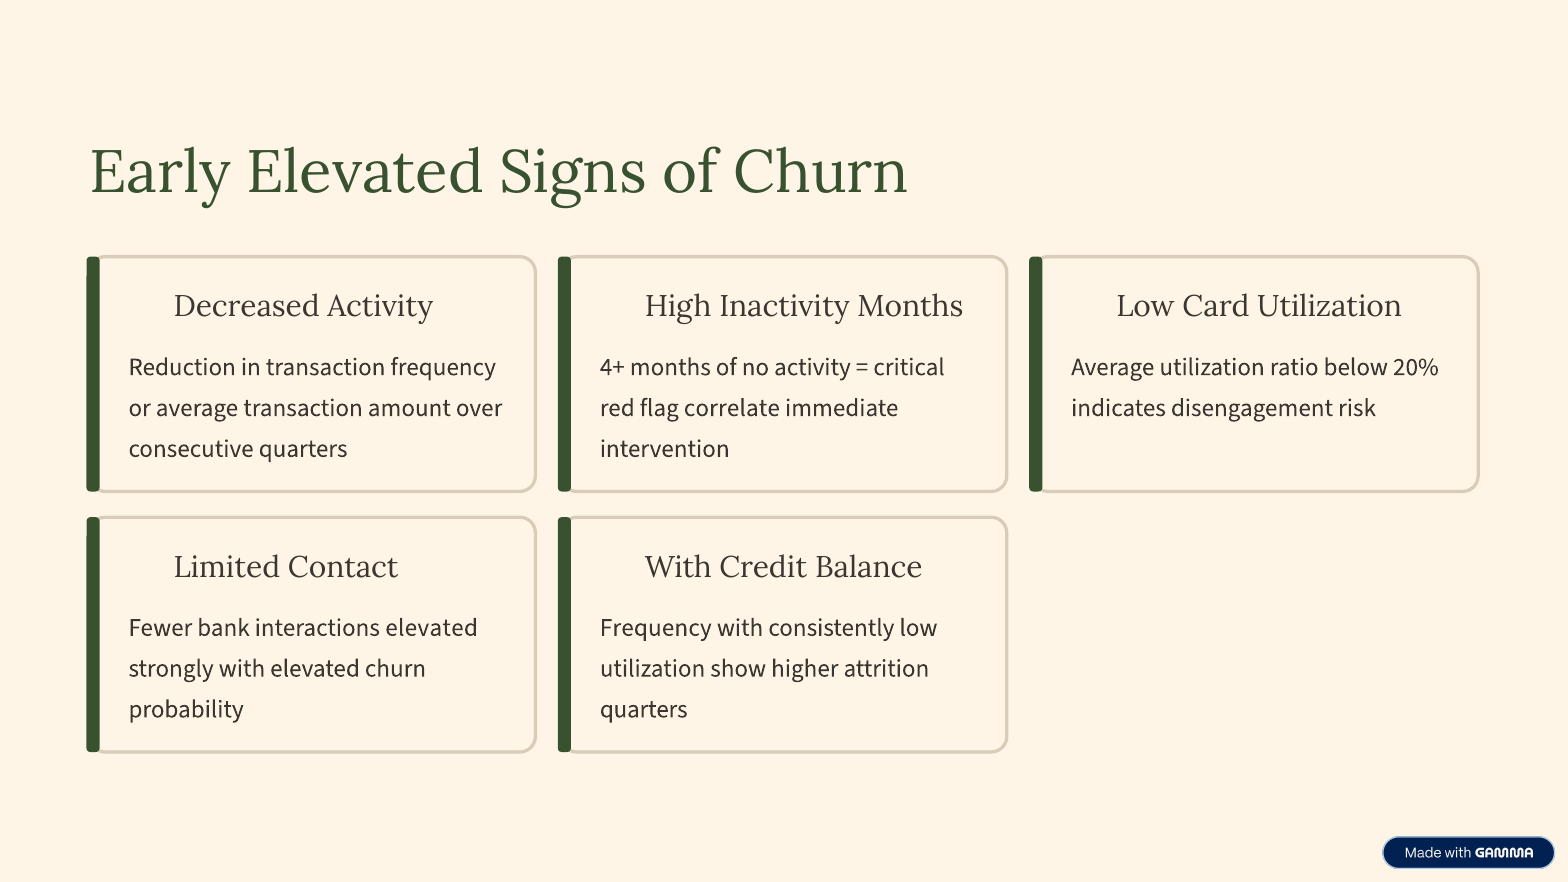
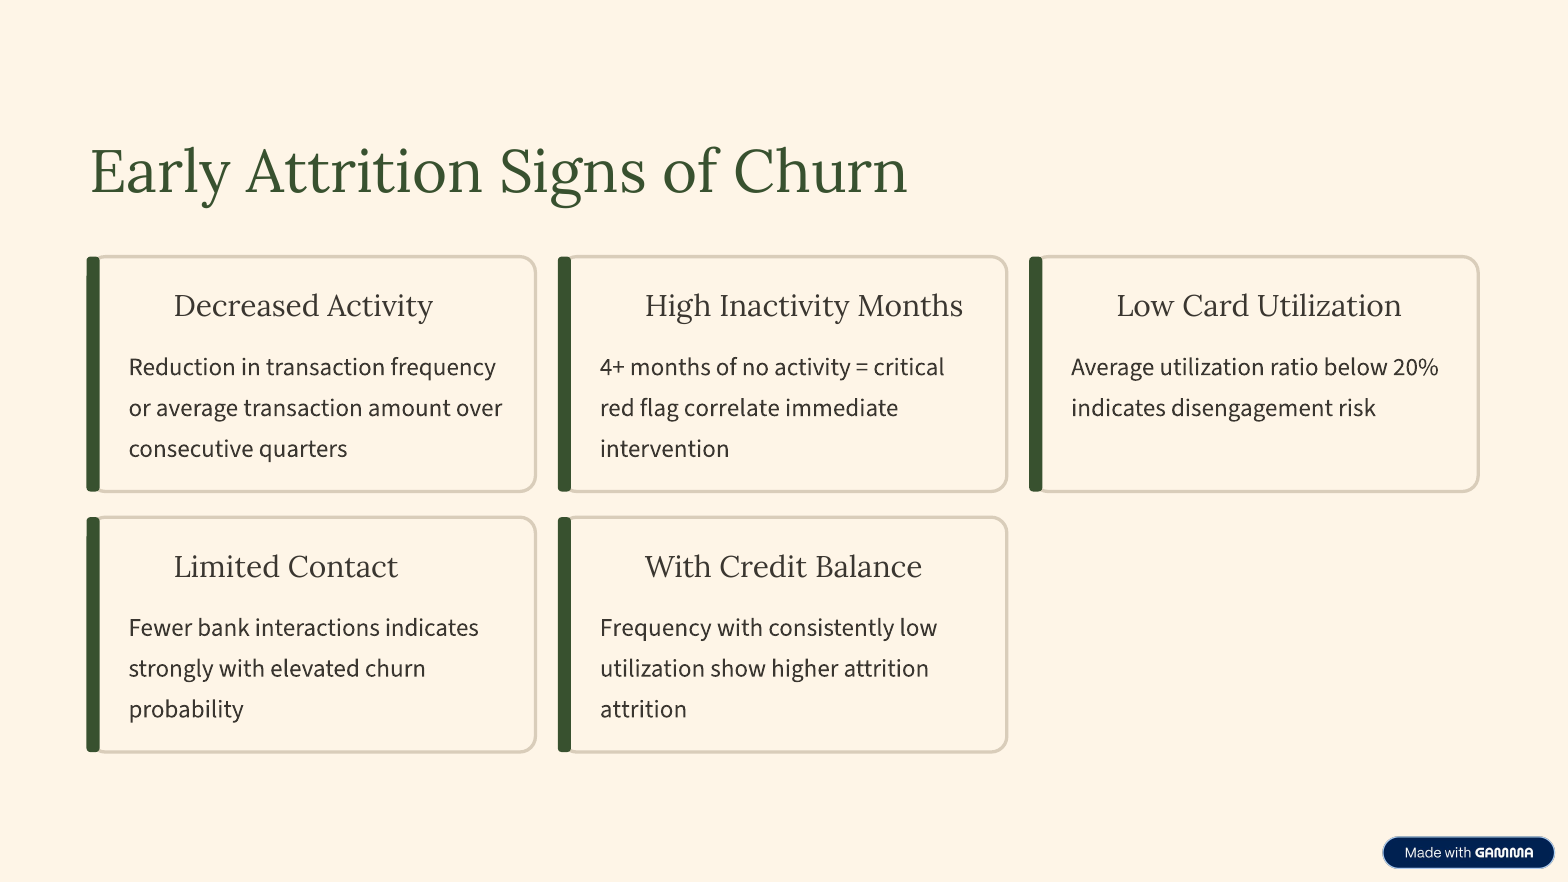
Early Elevated: Elevated -> Attrition
interactions elevated: elevated -> indicates
quarters at (644, 709): quarters -> attrition
